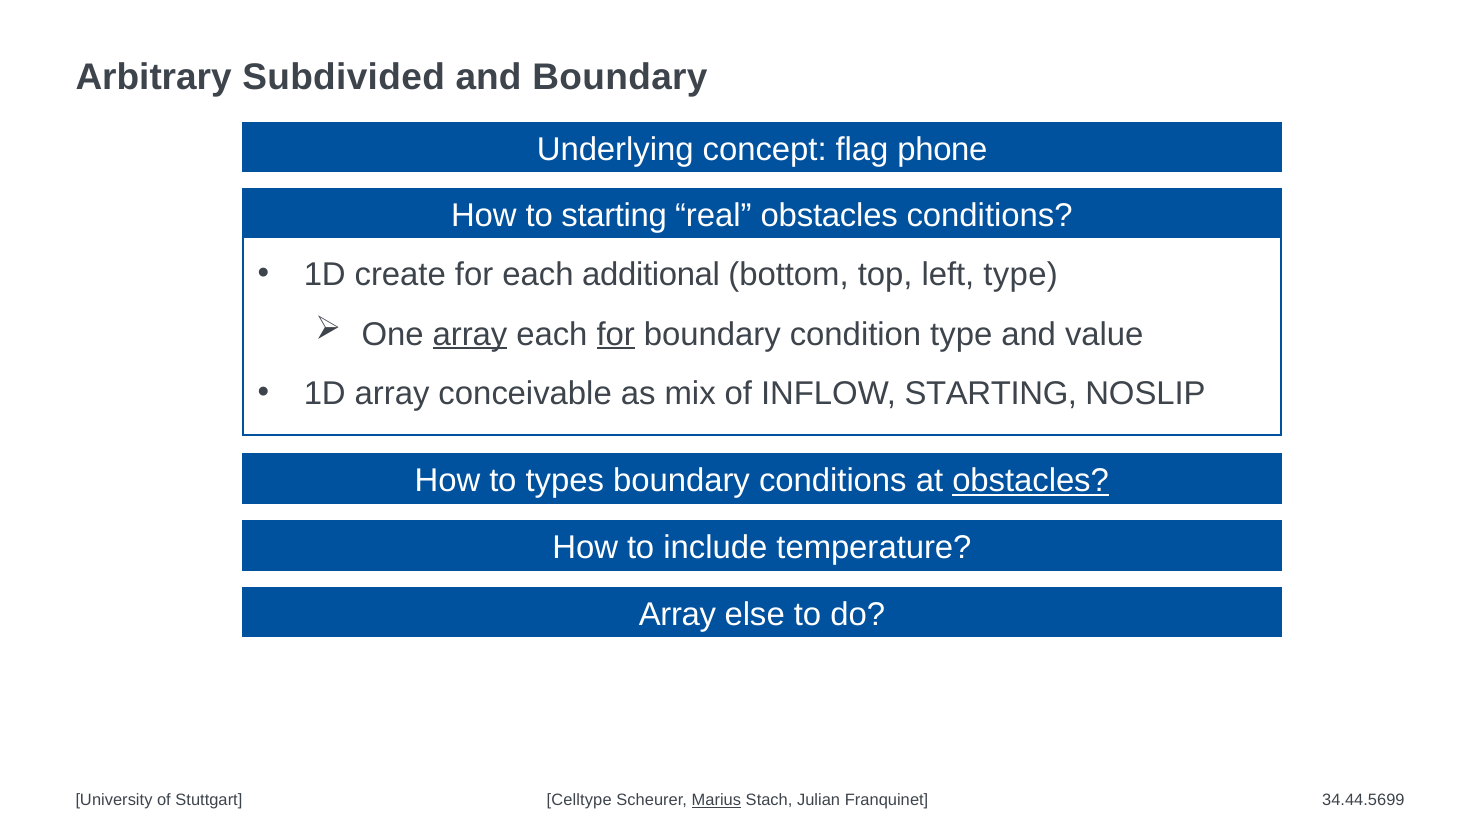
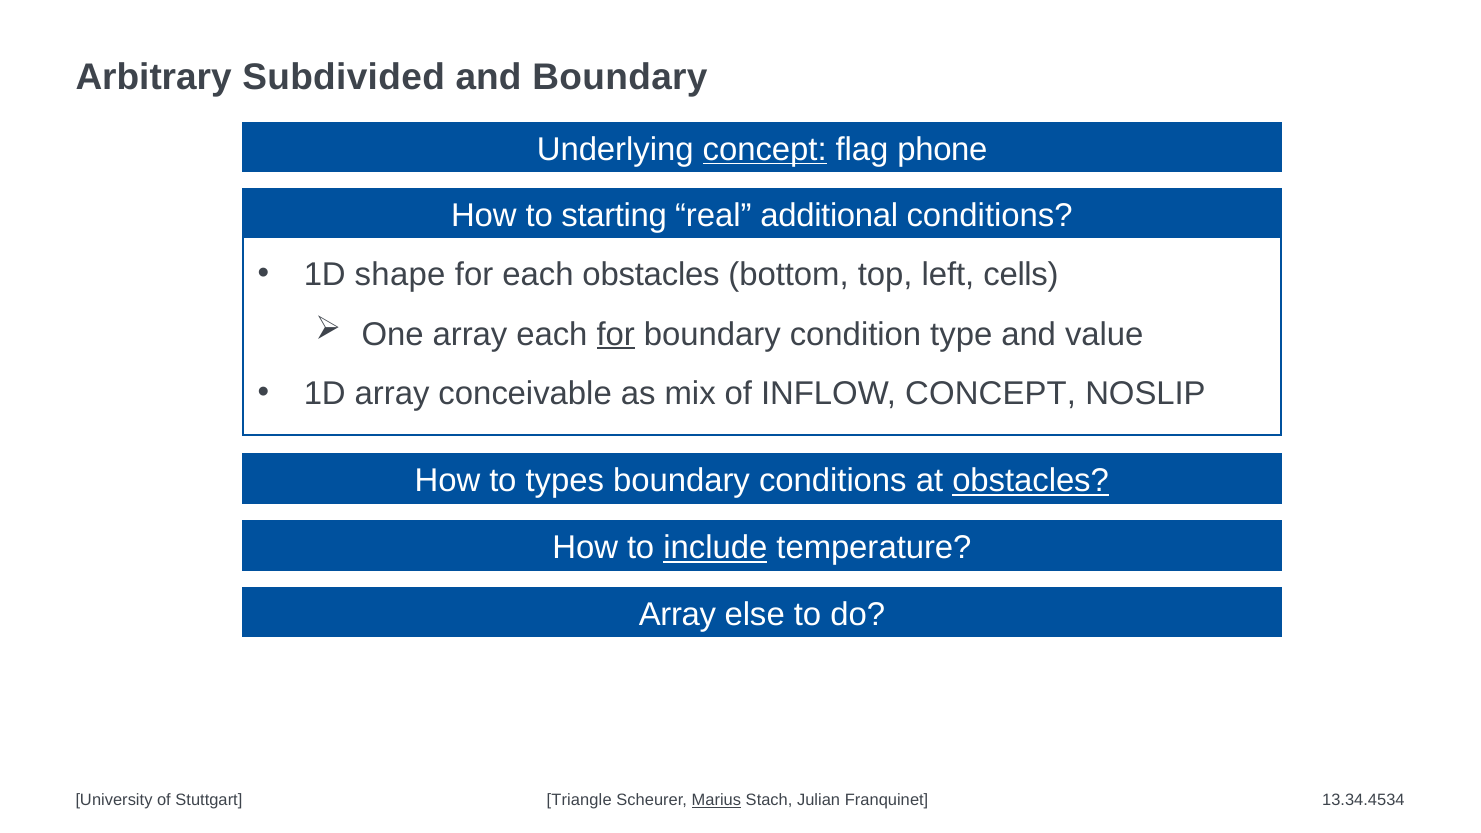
concept at (765, 149) underline: none -> present
real obstacles: obstacles -> additional
create: create -> shape
each additional: additional -> obstacles
left type: type -> cells
array at (470, 334) underline: present -> none
INFLOW STARTING: STARTING -> CONCEPT
include underline: none -> present
Celltype: Celltype -> Triangle
34.44.5699: 34.44.5699 -> 13.34.4534
